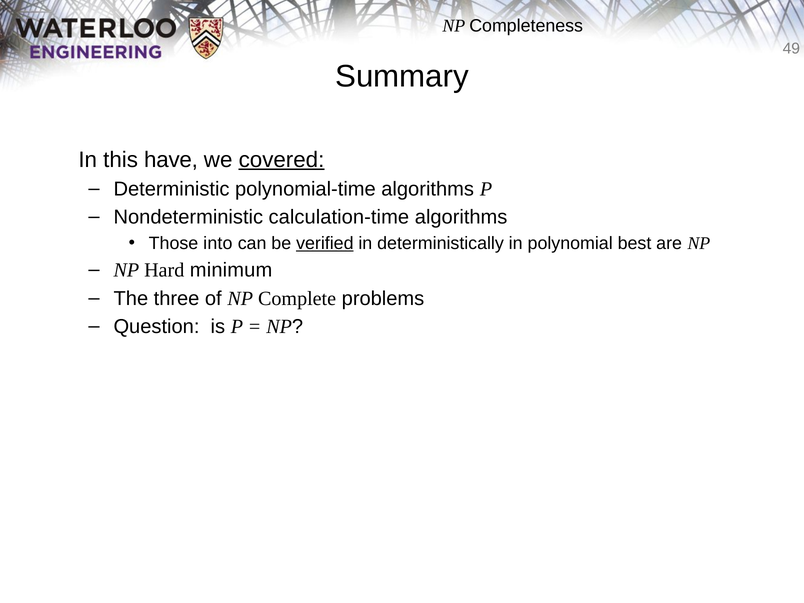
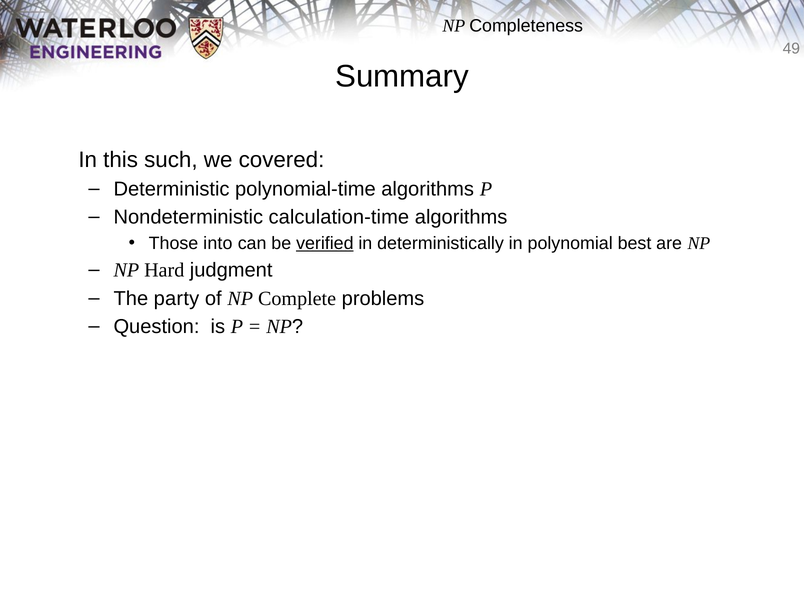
have: have -> such
covered underline: present -> none
minimum: minimum -> judgment
three: three -> party
